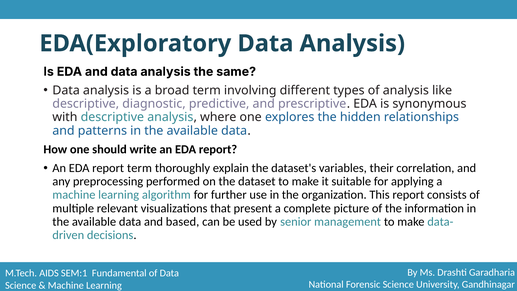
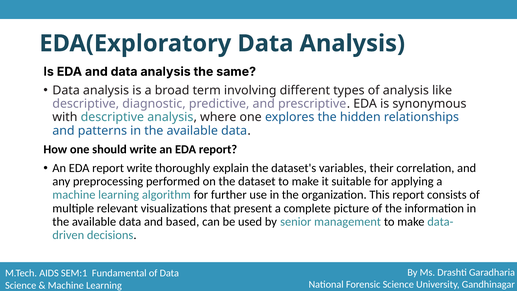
report term: term -> write
